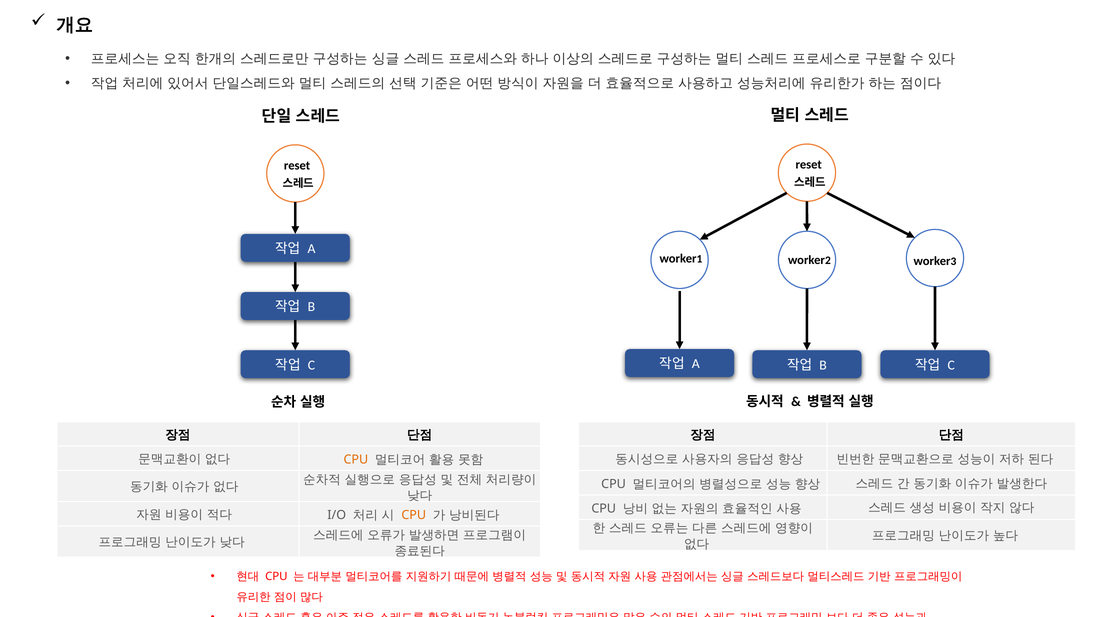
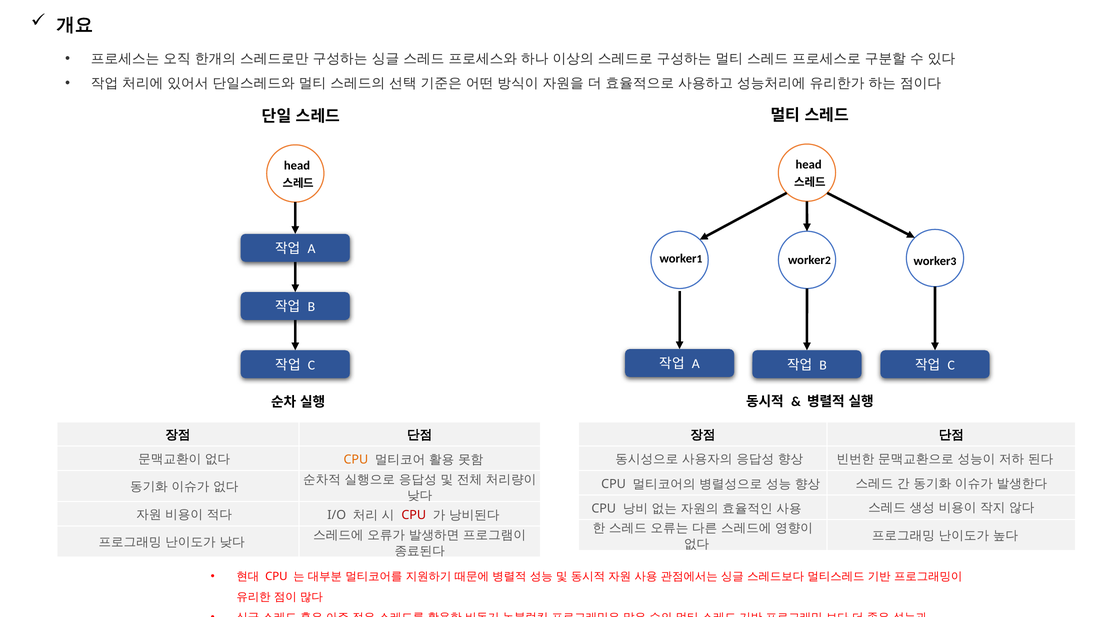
reset at (809, 165): reset -> head
reset at (297, 165): reset -> head
CPU at (414, 515) colour: orange -> red
